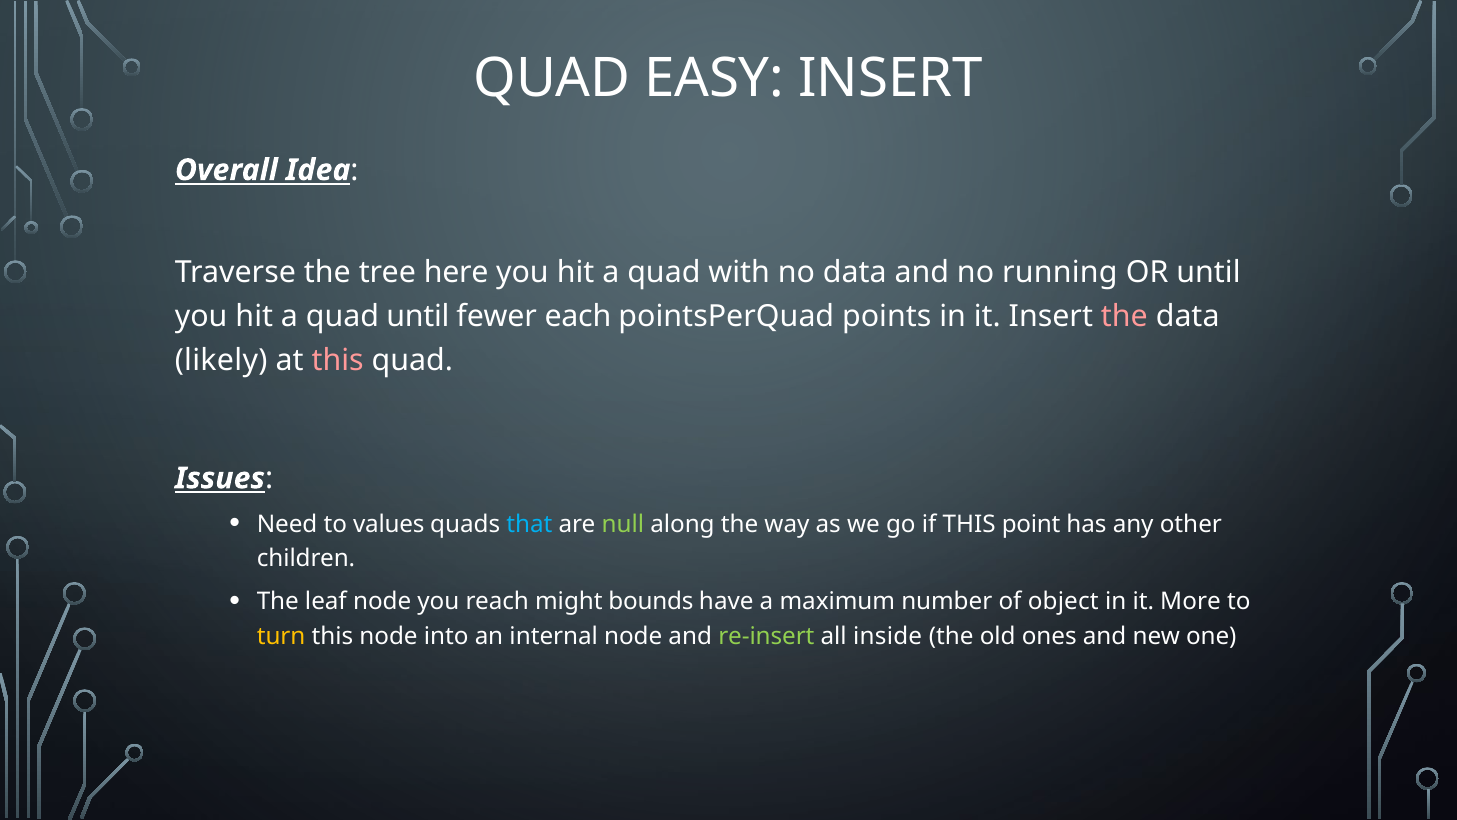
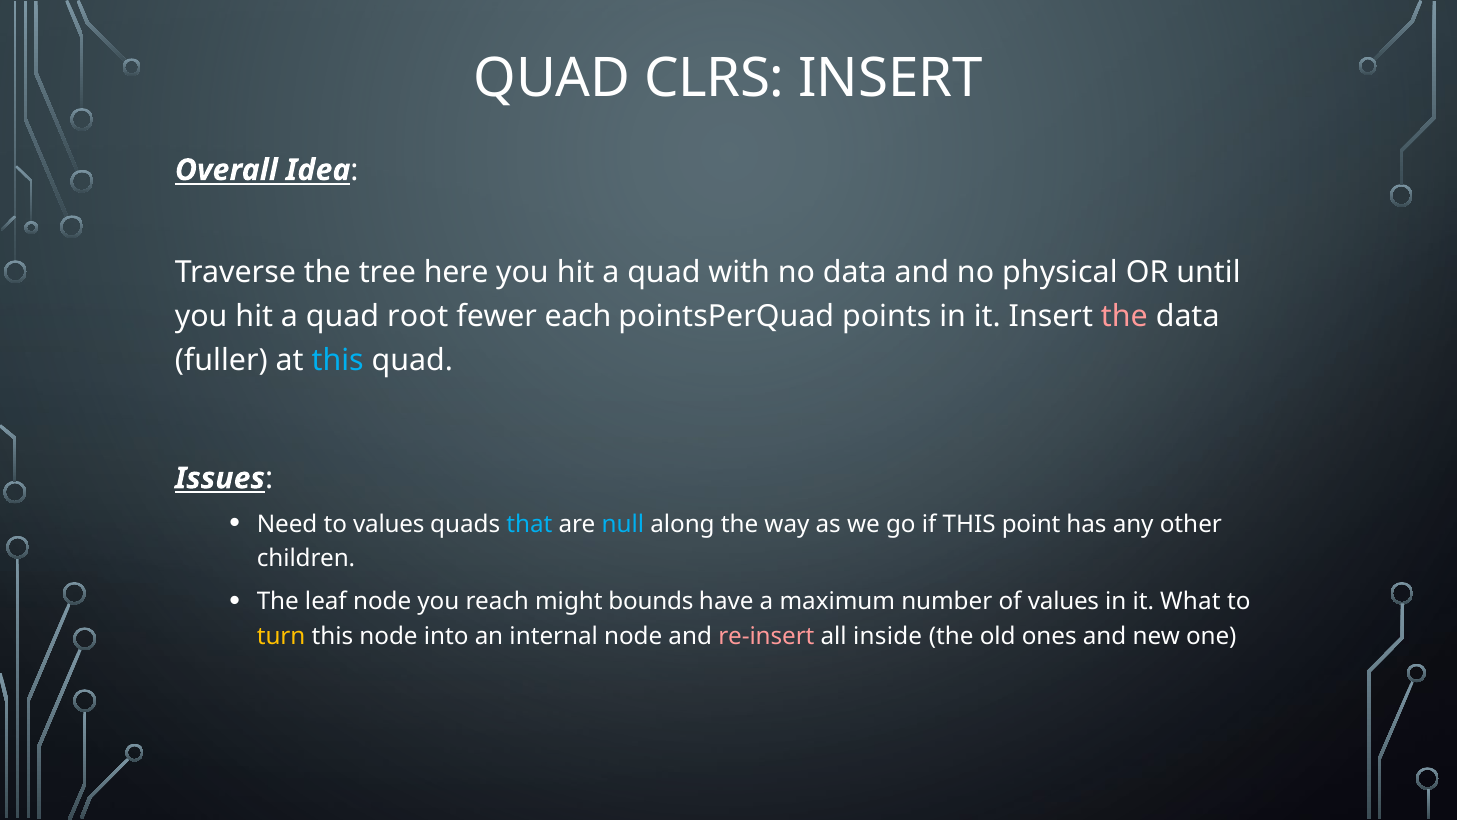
EASY: EASY -> CLRS
running: running -> physical
quad until: until -> root
likely: likely -> fuller
this at (338, 360) colour: pink -> light blue
null colour: light green -> light blue
of object: object -> values
More: More -> What
re-insert colour: light green -> pink
